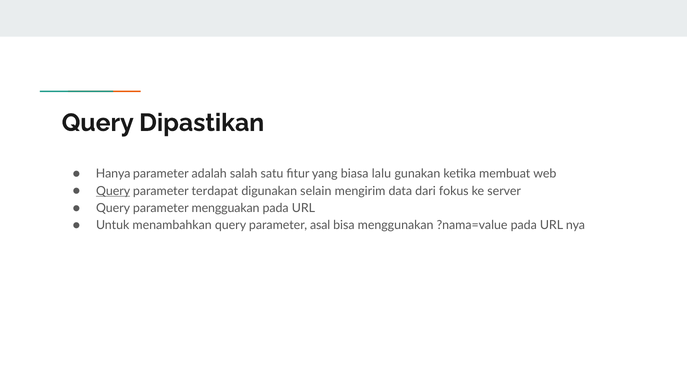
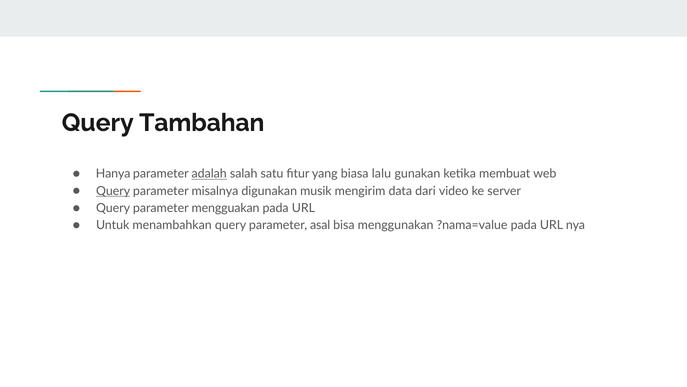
Dipastikan: Dipastikan -> Tambahan
adalah underline: none -> present
terdapat: terdapat -> misalnya
selain: selain -> musik
fokus: fokus -> video
